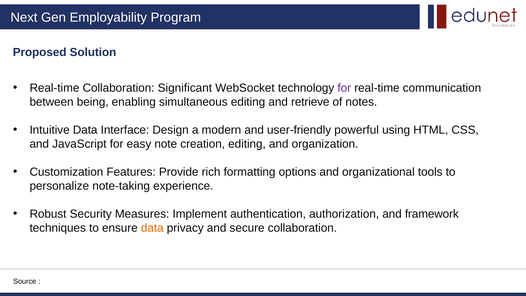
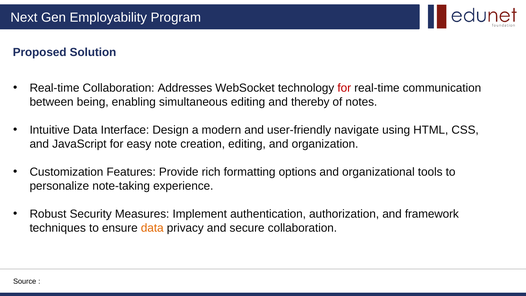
Significant: Significant -> Addresses
for at (344, 88) colour: purple -> red
retrieve: retrieve -> thereby
powerful: powerful -> navigate
